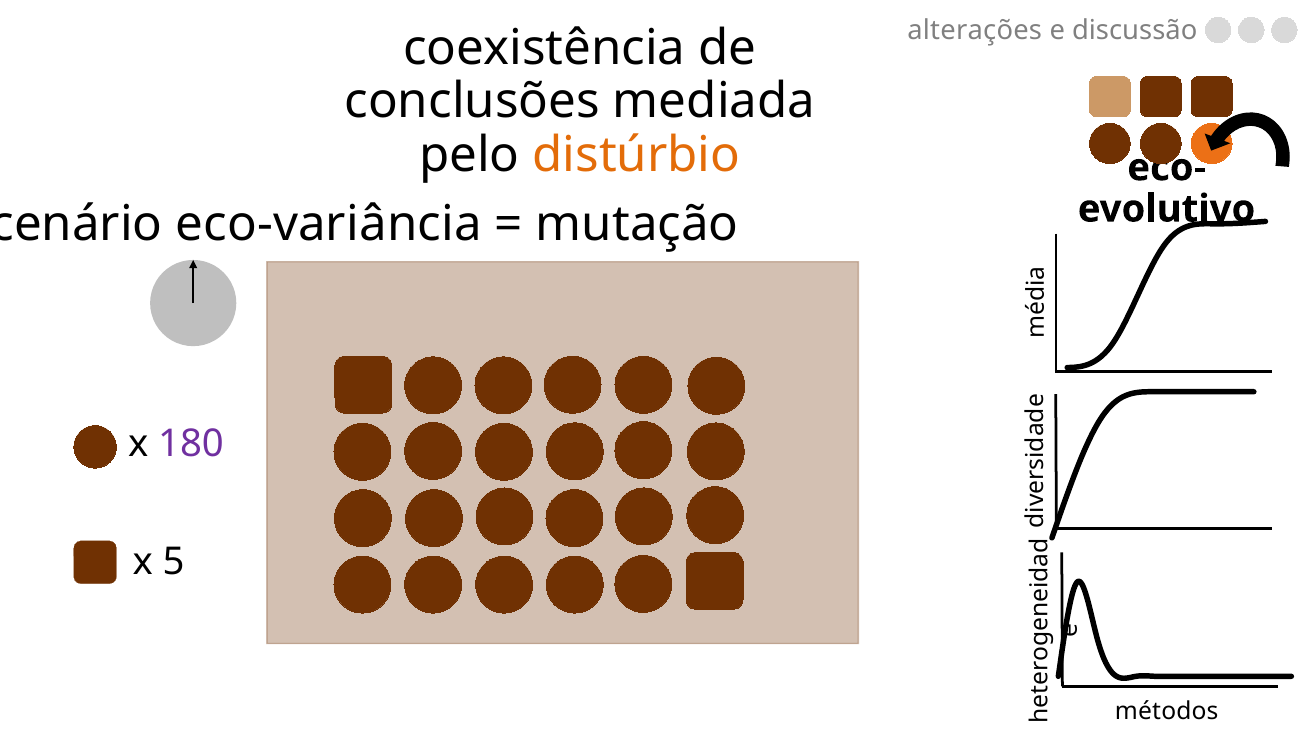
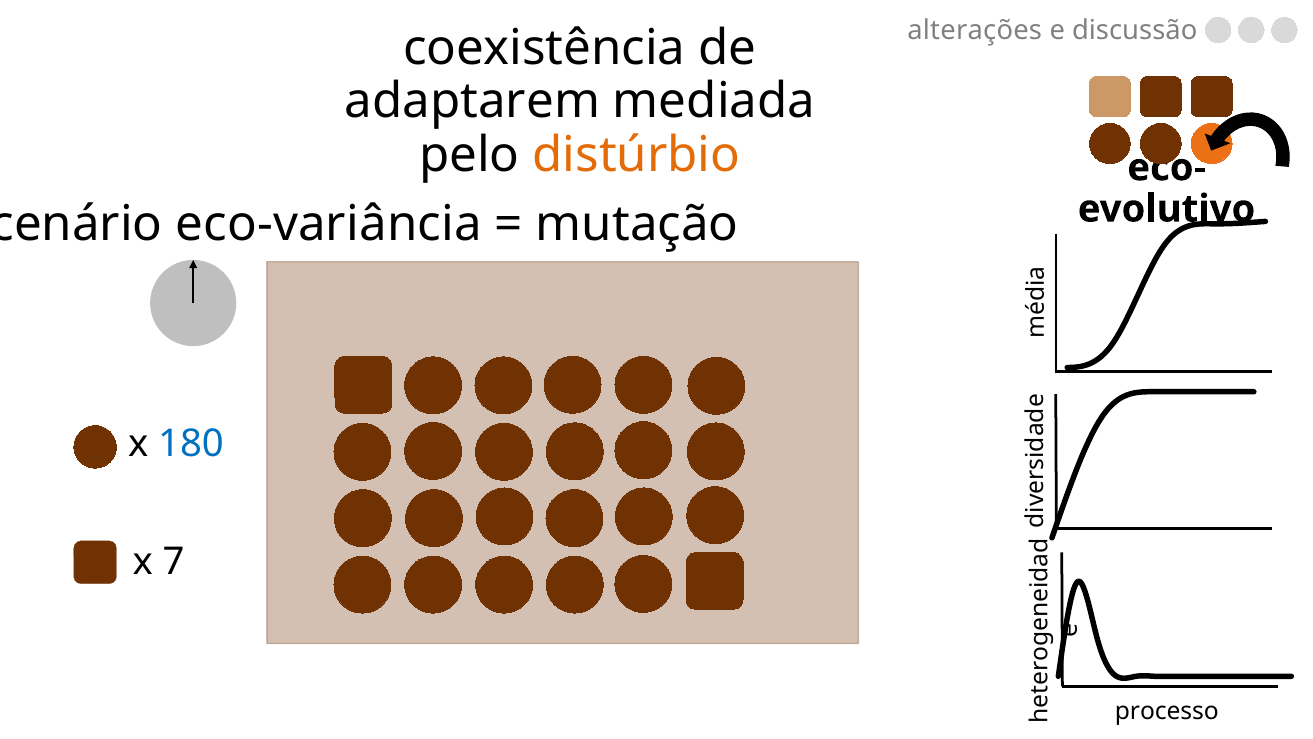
conclusões: conclusões -> adaptarem
180 colour: purple -> blue
5: 5 -> 7
métodos: métodos -> processo
